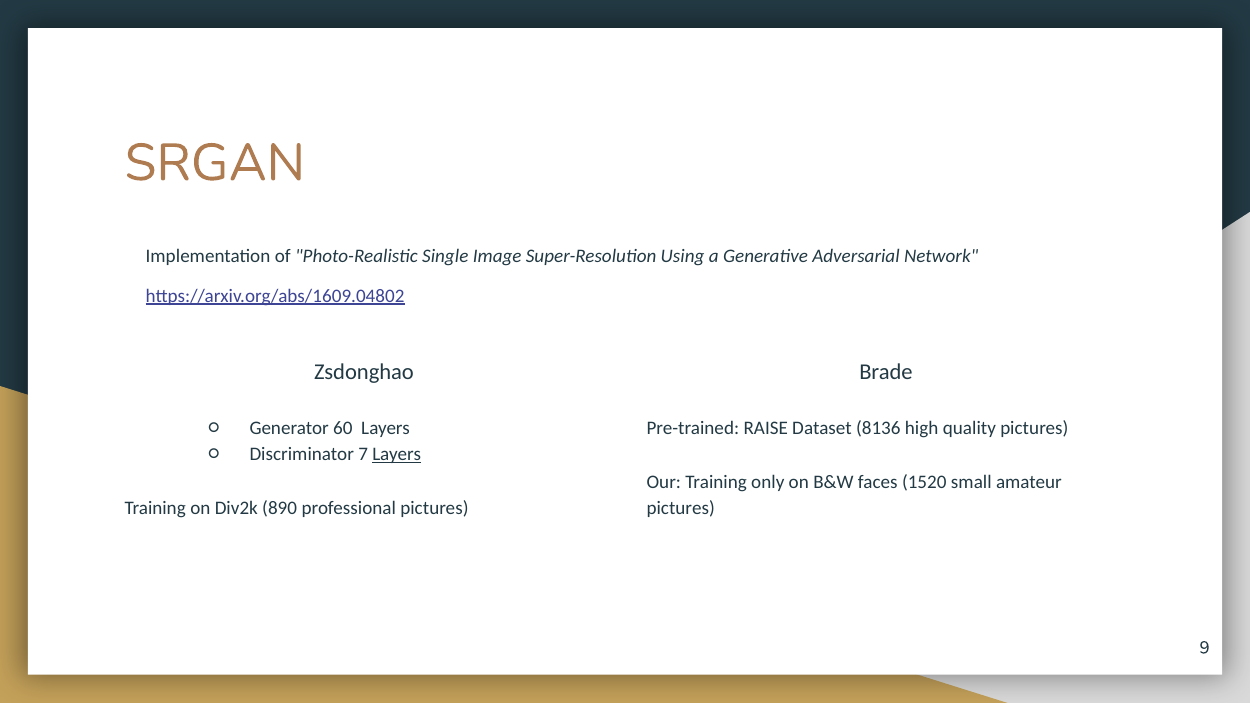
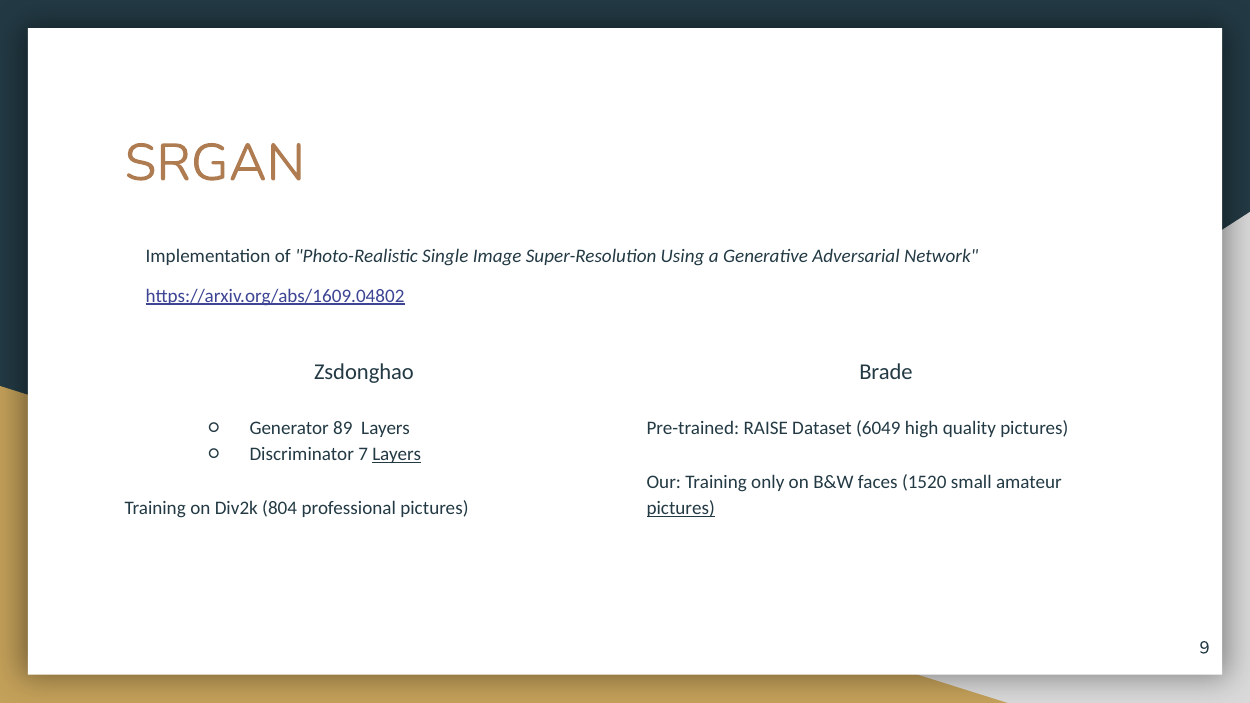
60: 60 -> 89
8136: 8136 -> 6049
890: 890 -> 804
pictures at (681, 508) underline: none -> present
